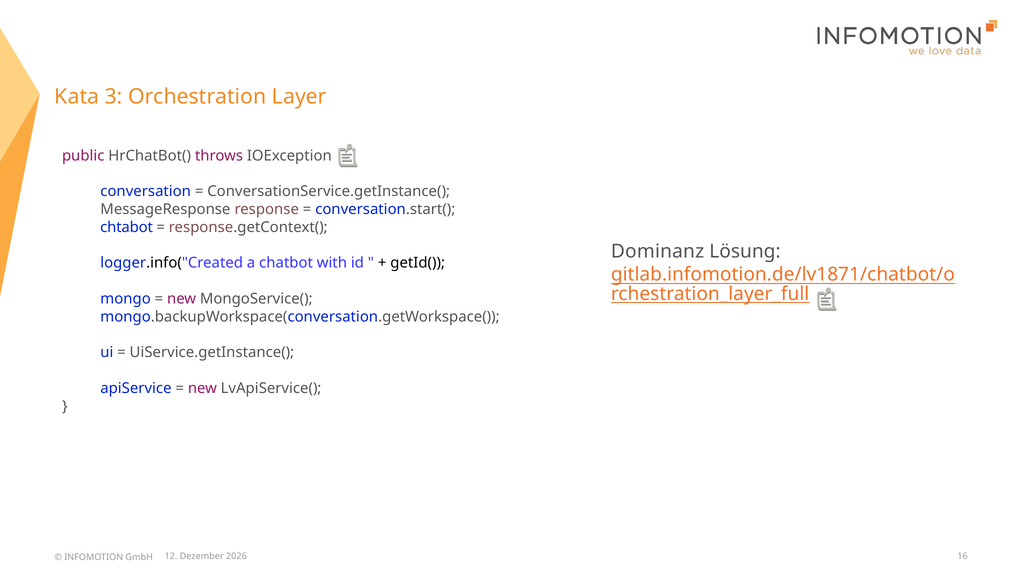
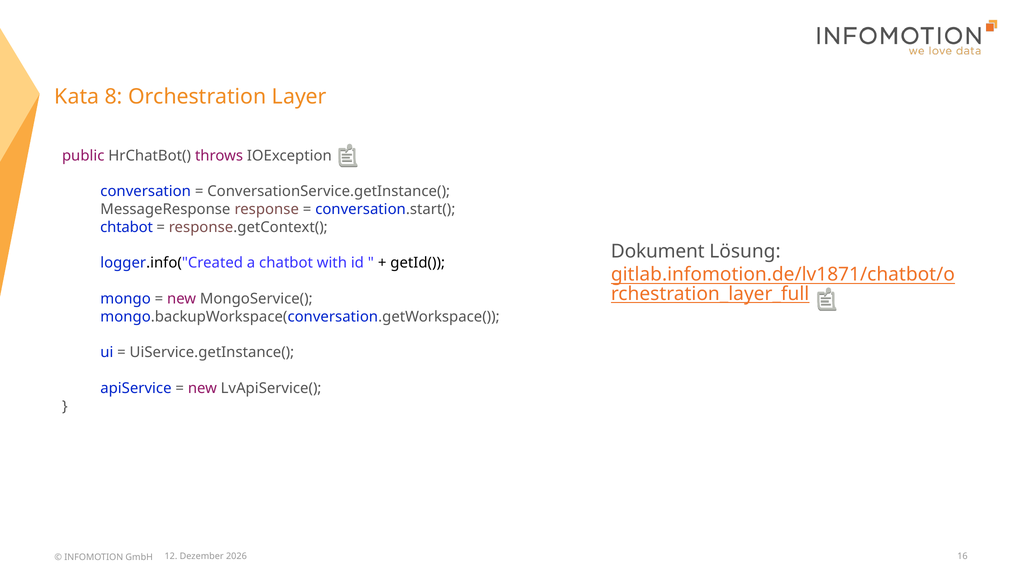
3: 3 -> 8
Dominanz: Dominanz -> Dokument
